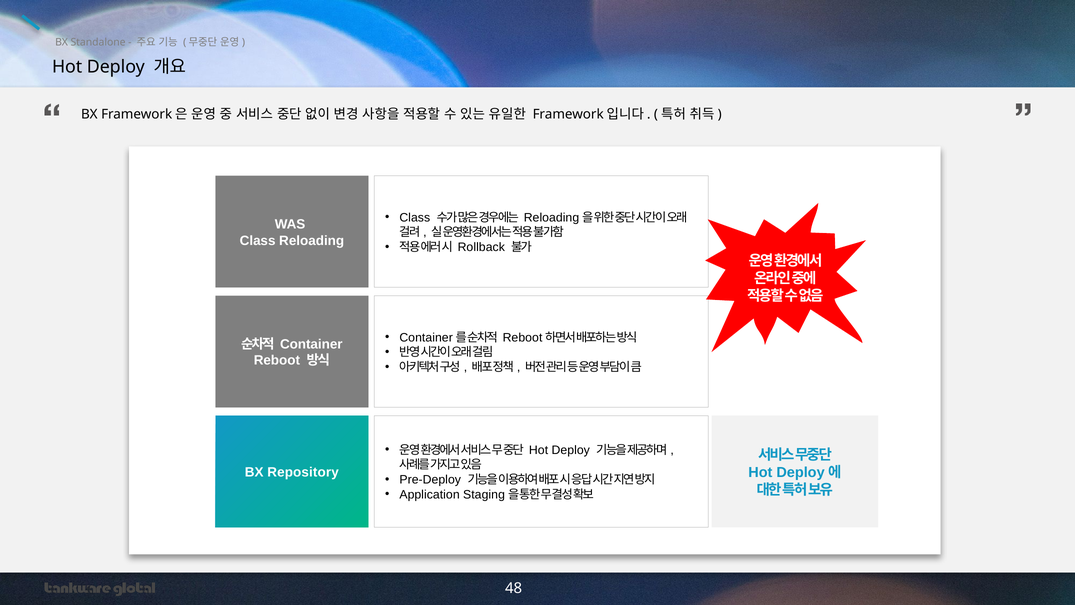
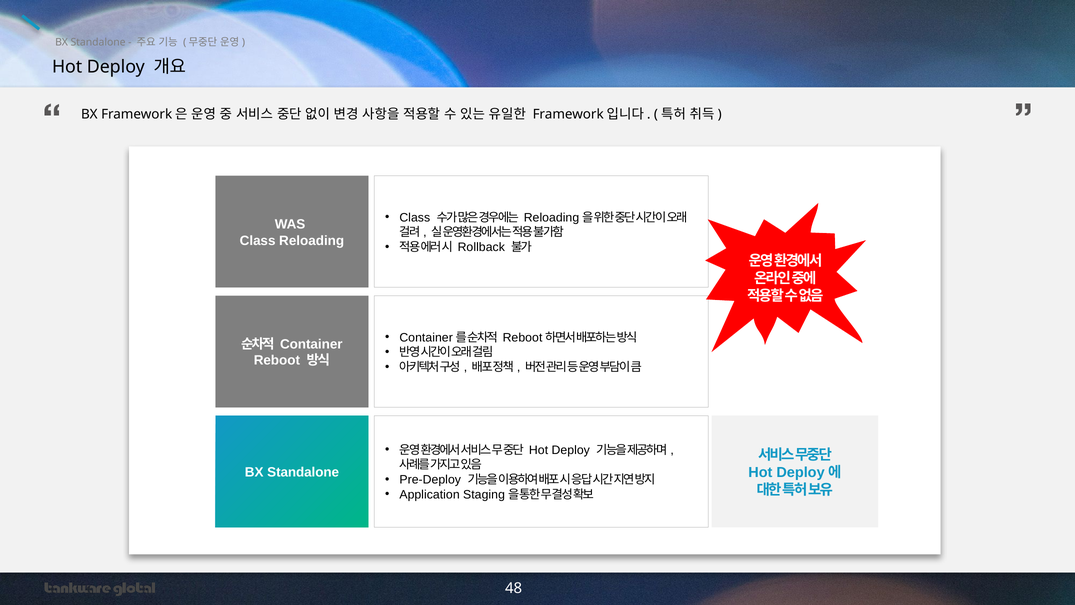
Repository at (303, 472): Repository -> Standalone
